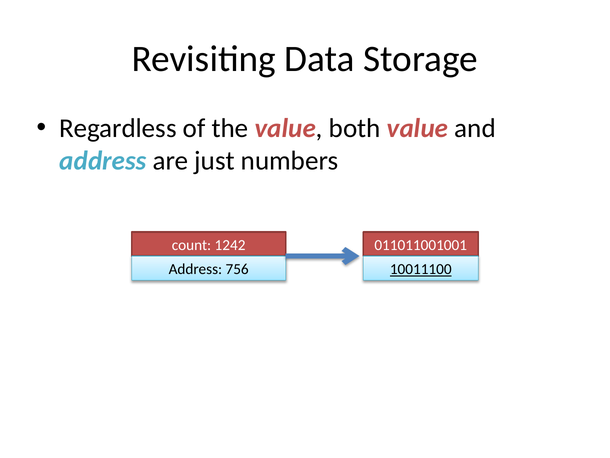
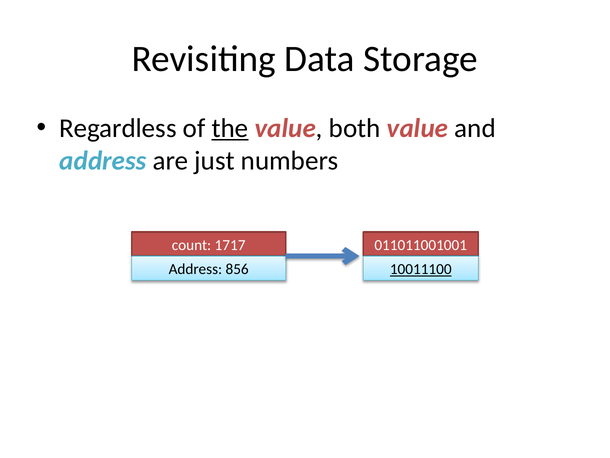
the underline: none -> present
1242: 1242 -> 1717
756: 756 -> 856
